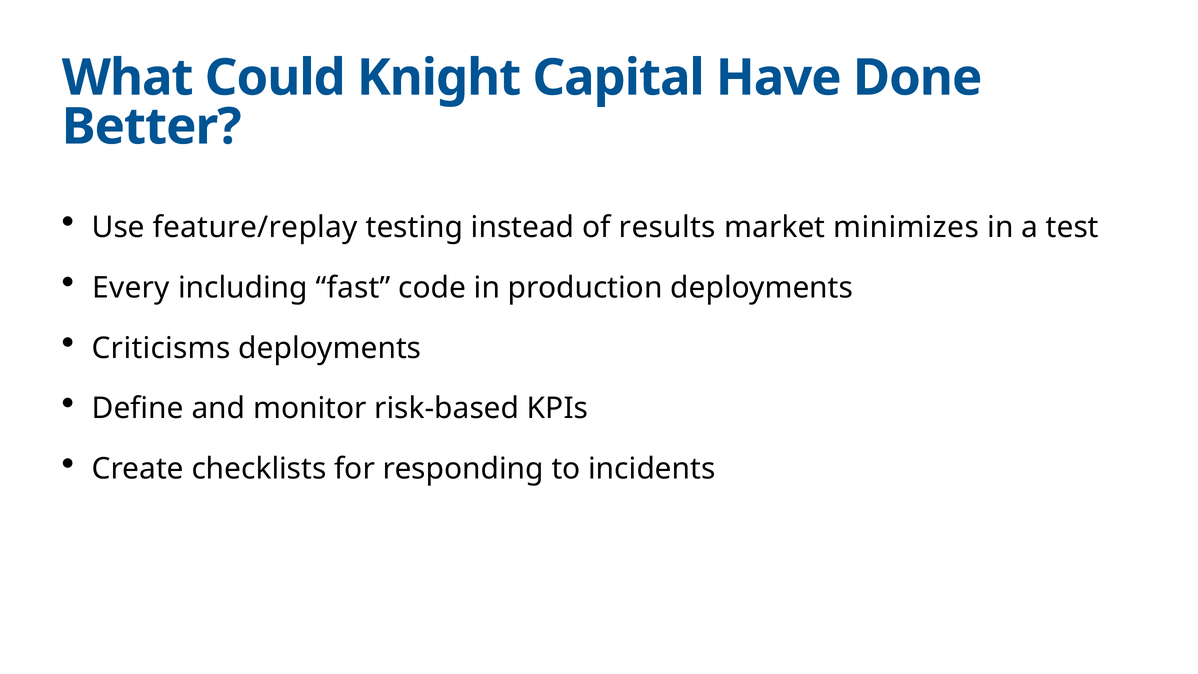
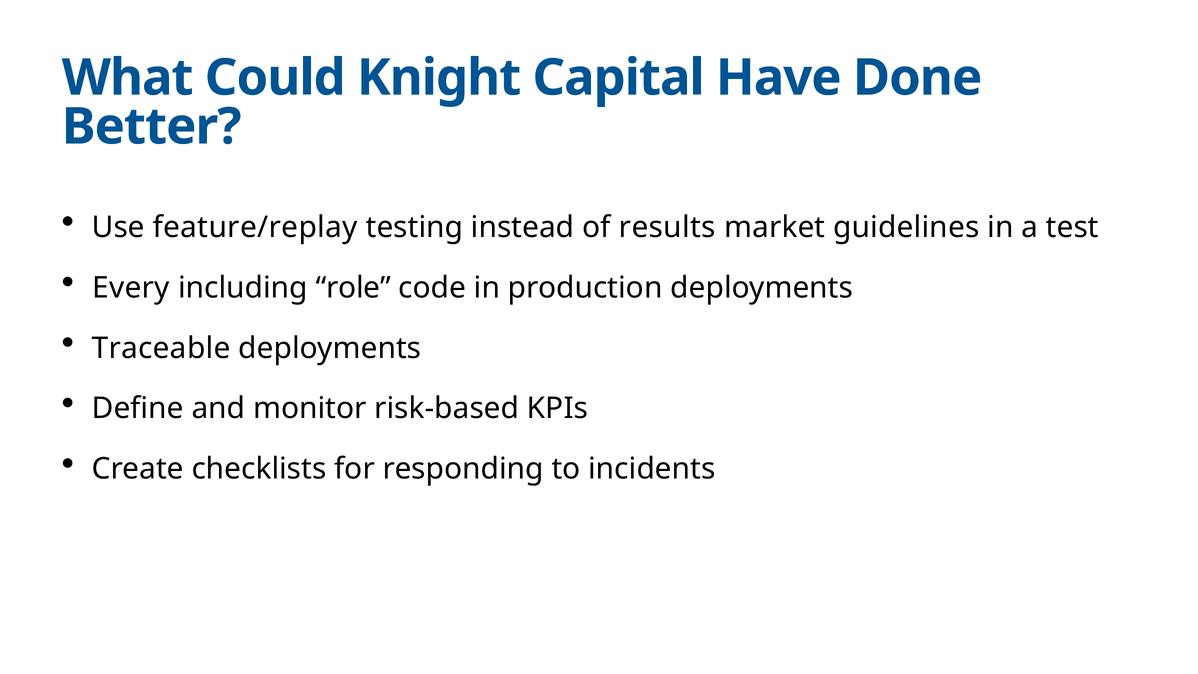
minimizes: minimizes -> guidelines
fast: fast -> role
Criticisms: Criticisms -> Traceable
